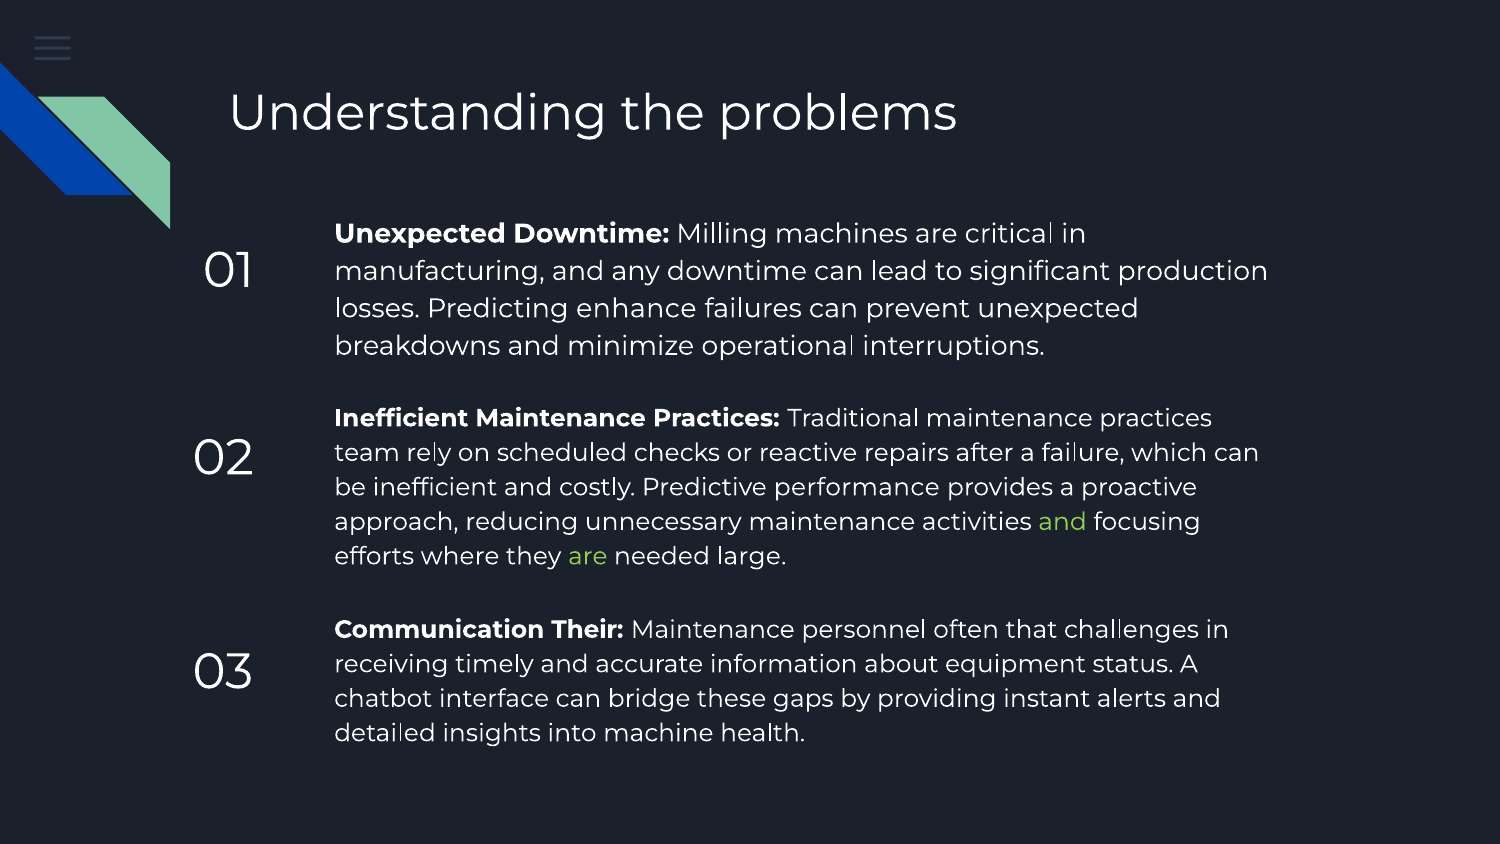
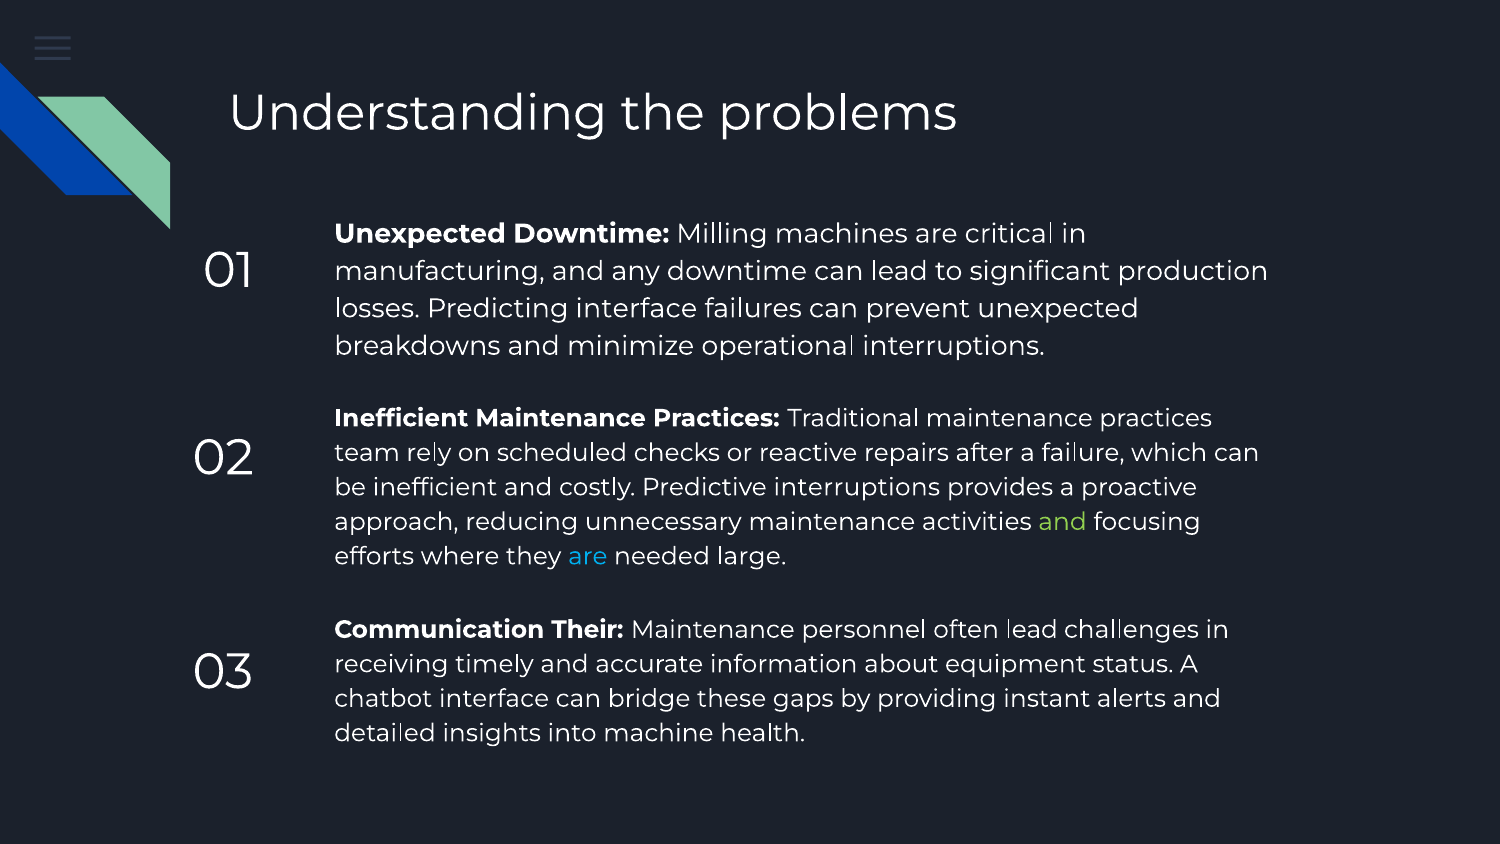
Predicting enhance: enhance -> interface
Predictive performance: performance -> interruptions
are at (588, 556) colour: light green -> light blue
often that: that -> lead
